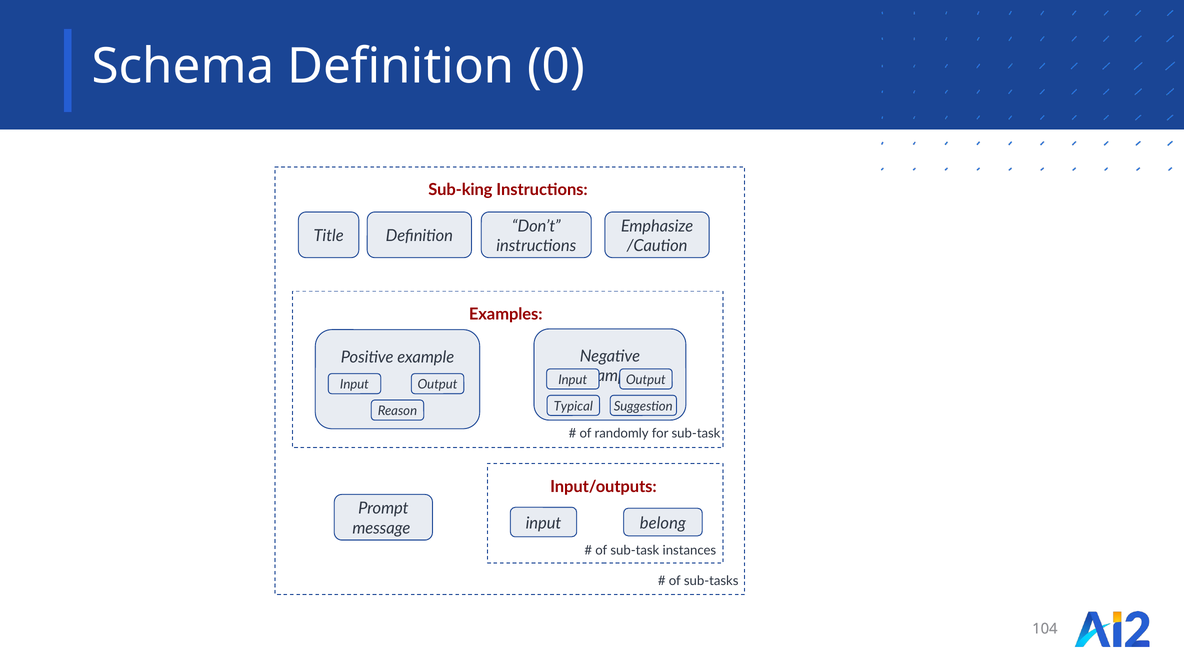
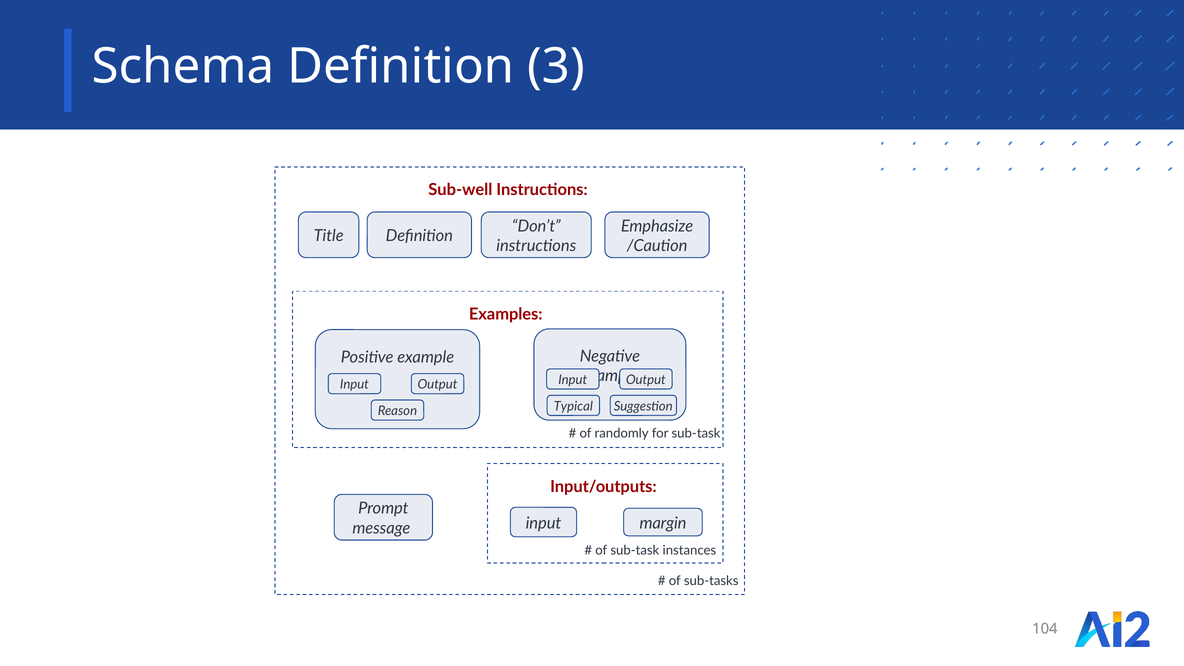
0: 0 -> 3
Sub-king: Sub-king -> Sub-well
belong: belong -> margin
